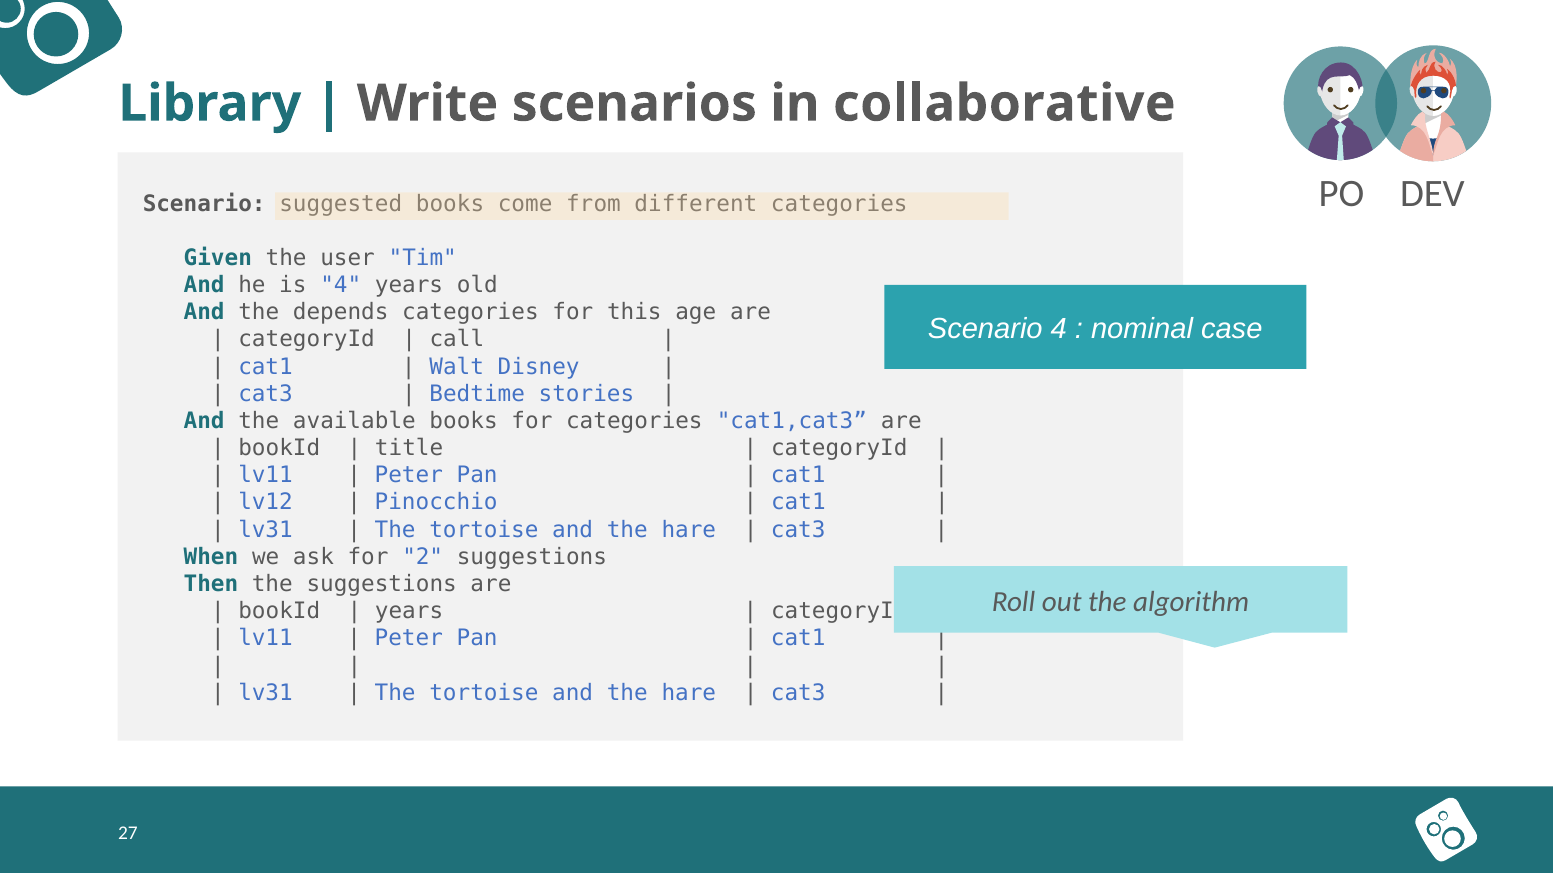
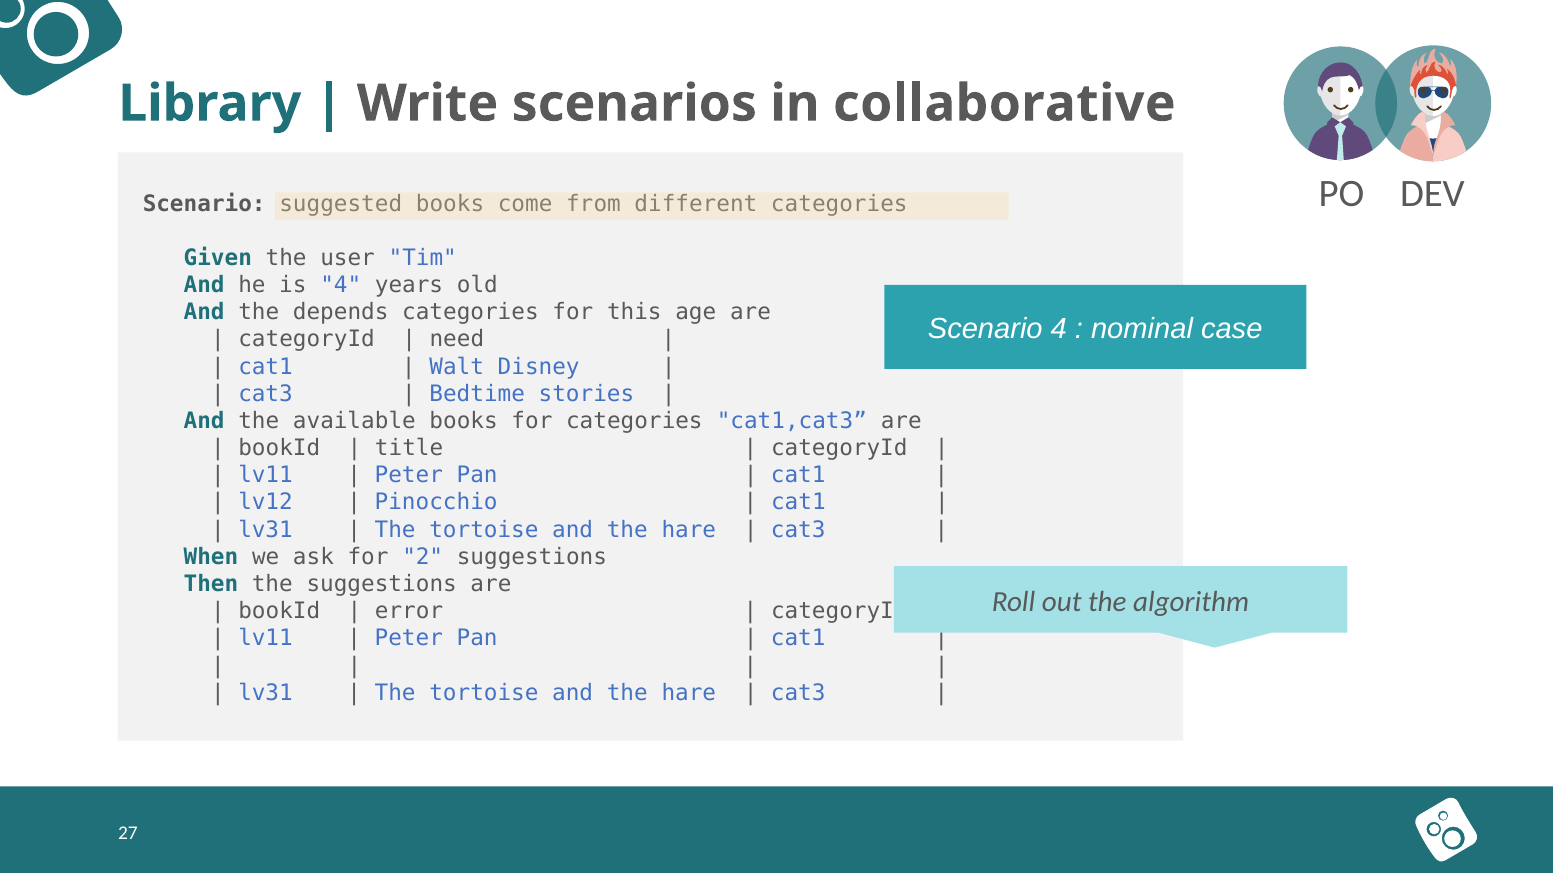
call: call -> need
years at (409, 612): years -> error
